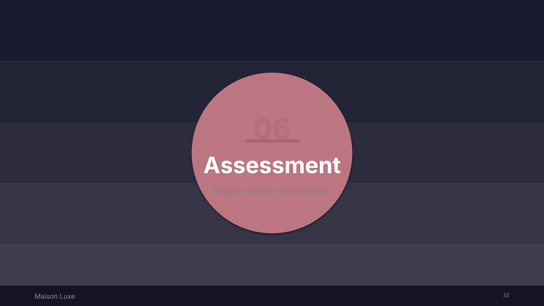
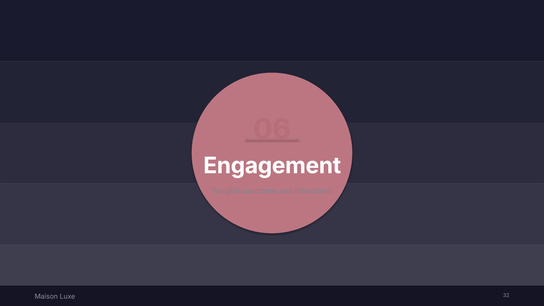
Assessment: Assessment -> Engagement
